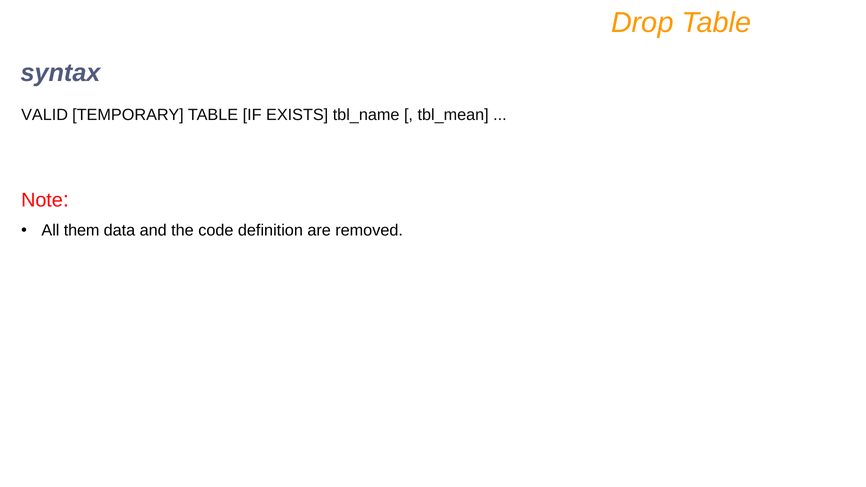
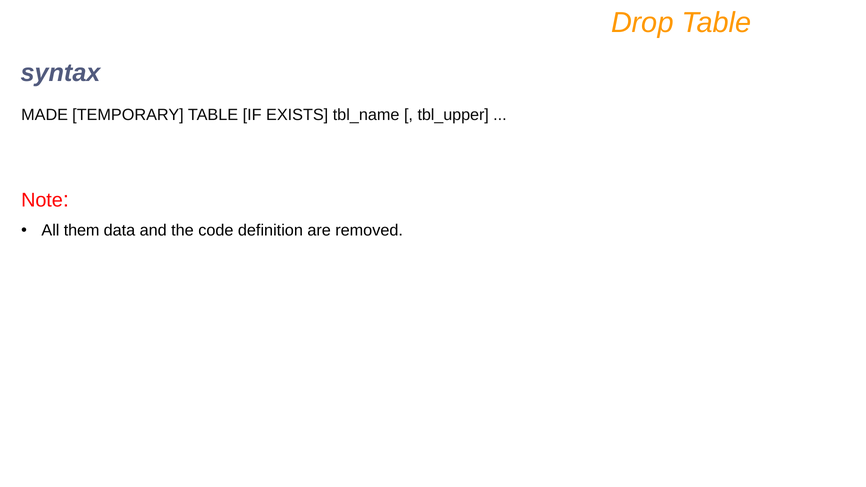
VALID: VALID -> MADE
tbl_mean: tbl_mean -> tbl_upper
